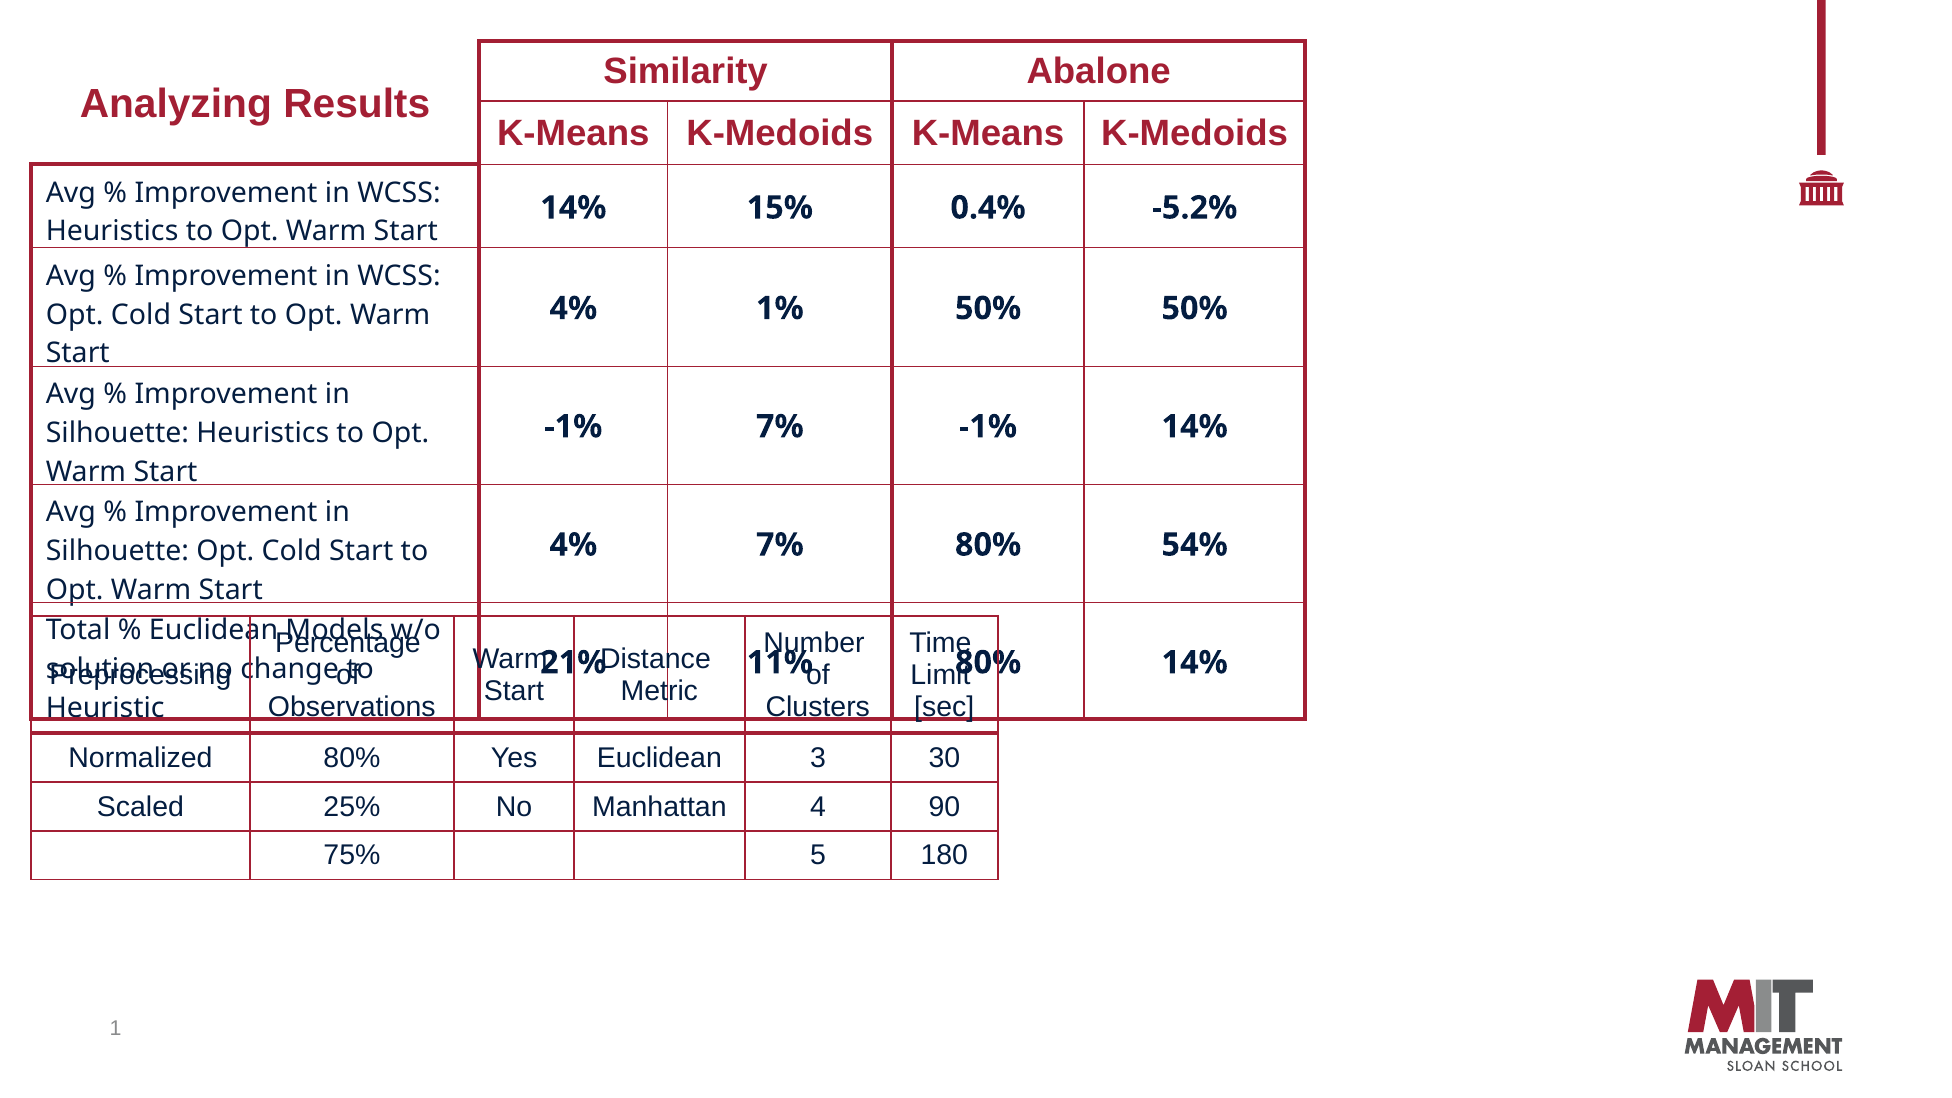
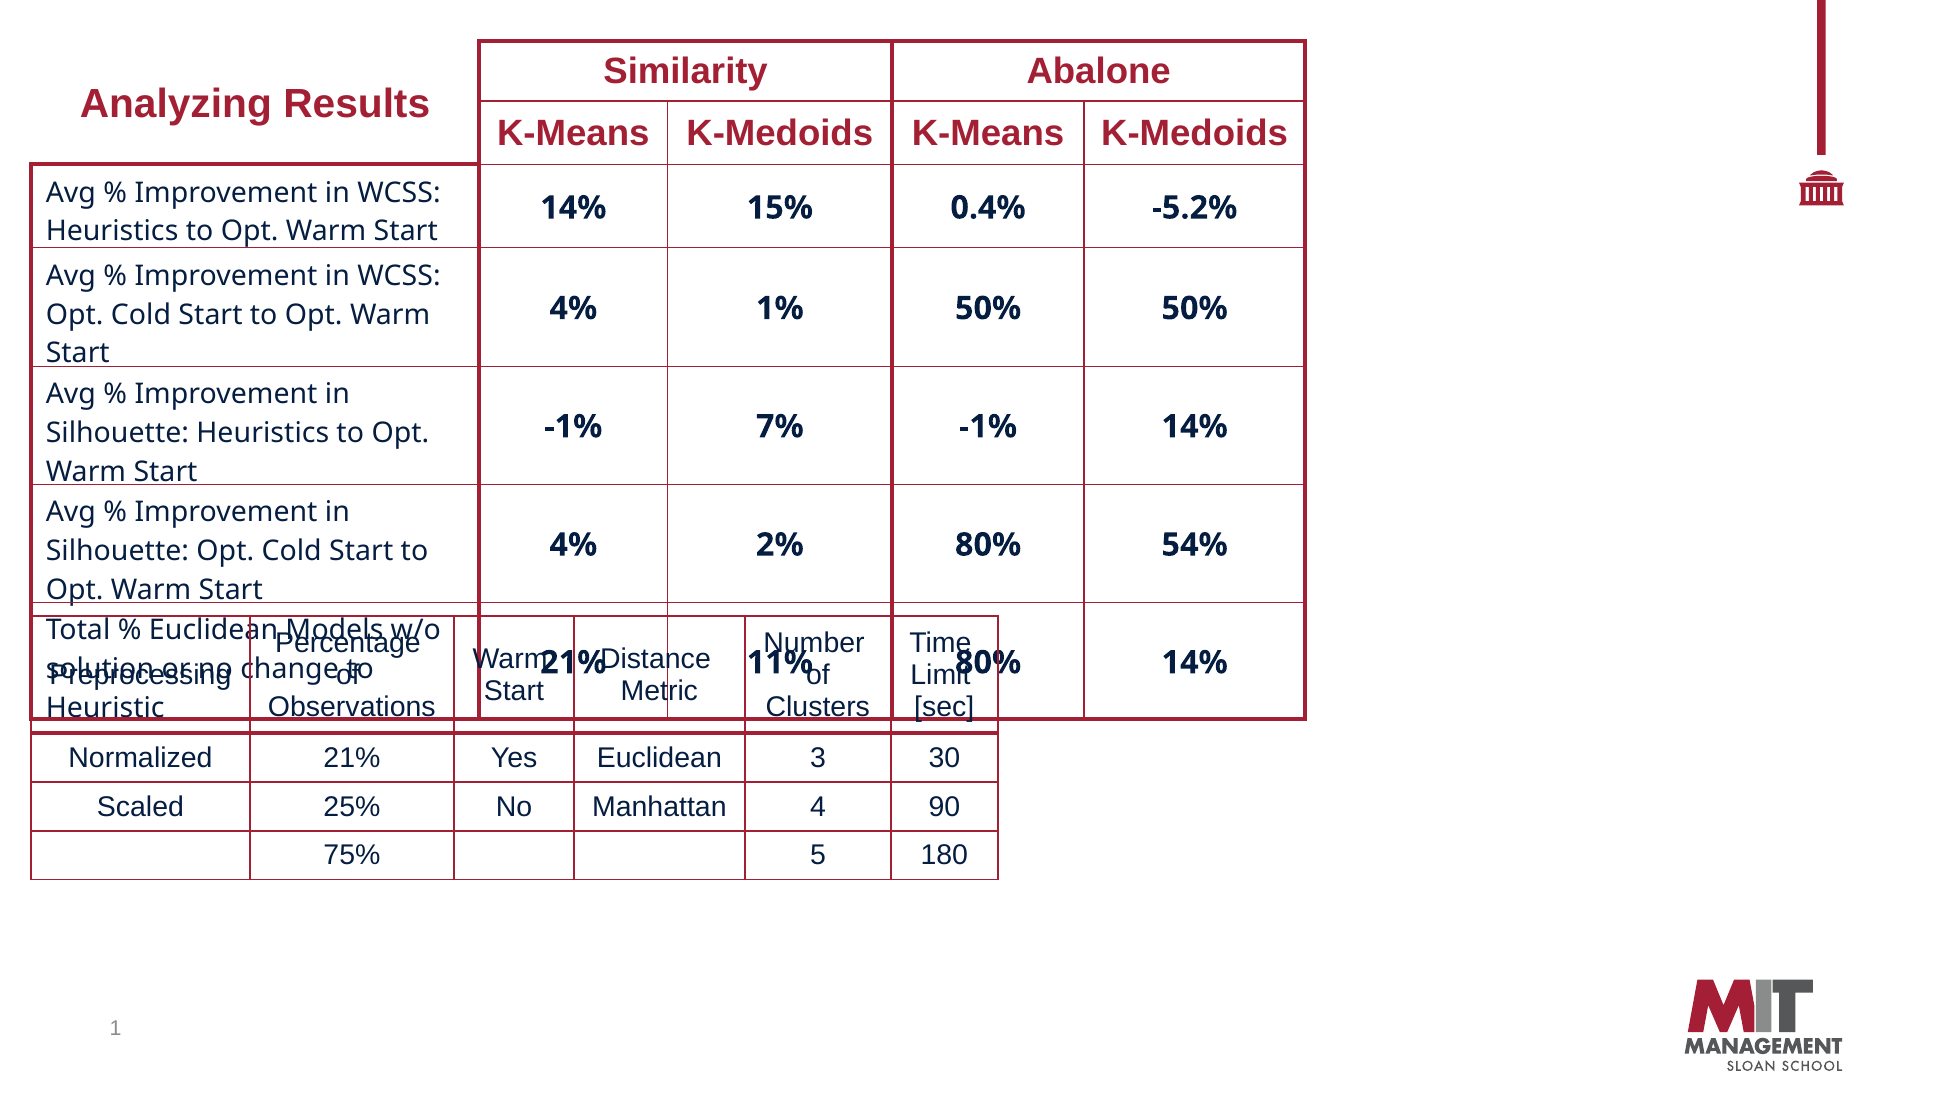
4% 7%: 7% -> 2%
Normalized 80%: 80% -> 21%
